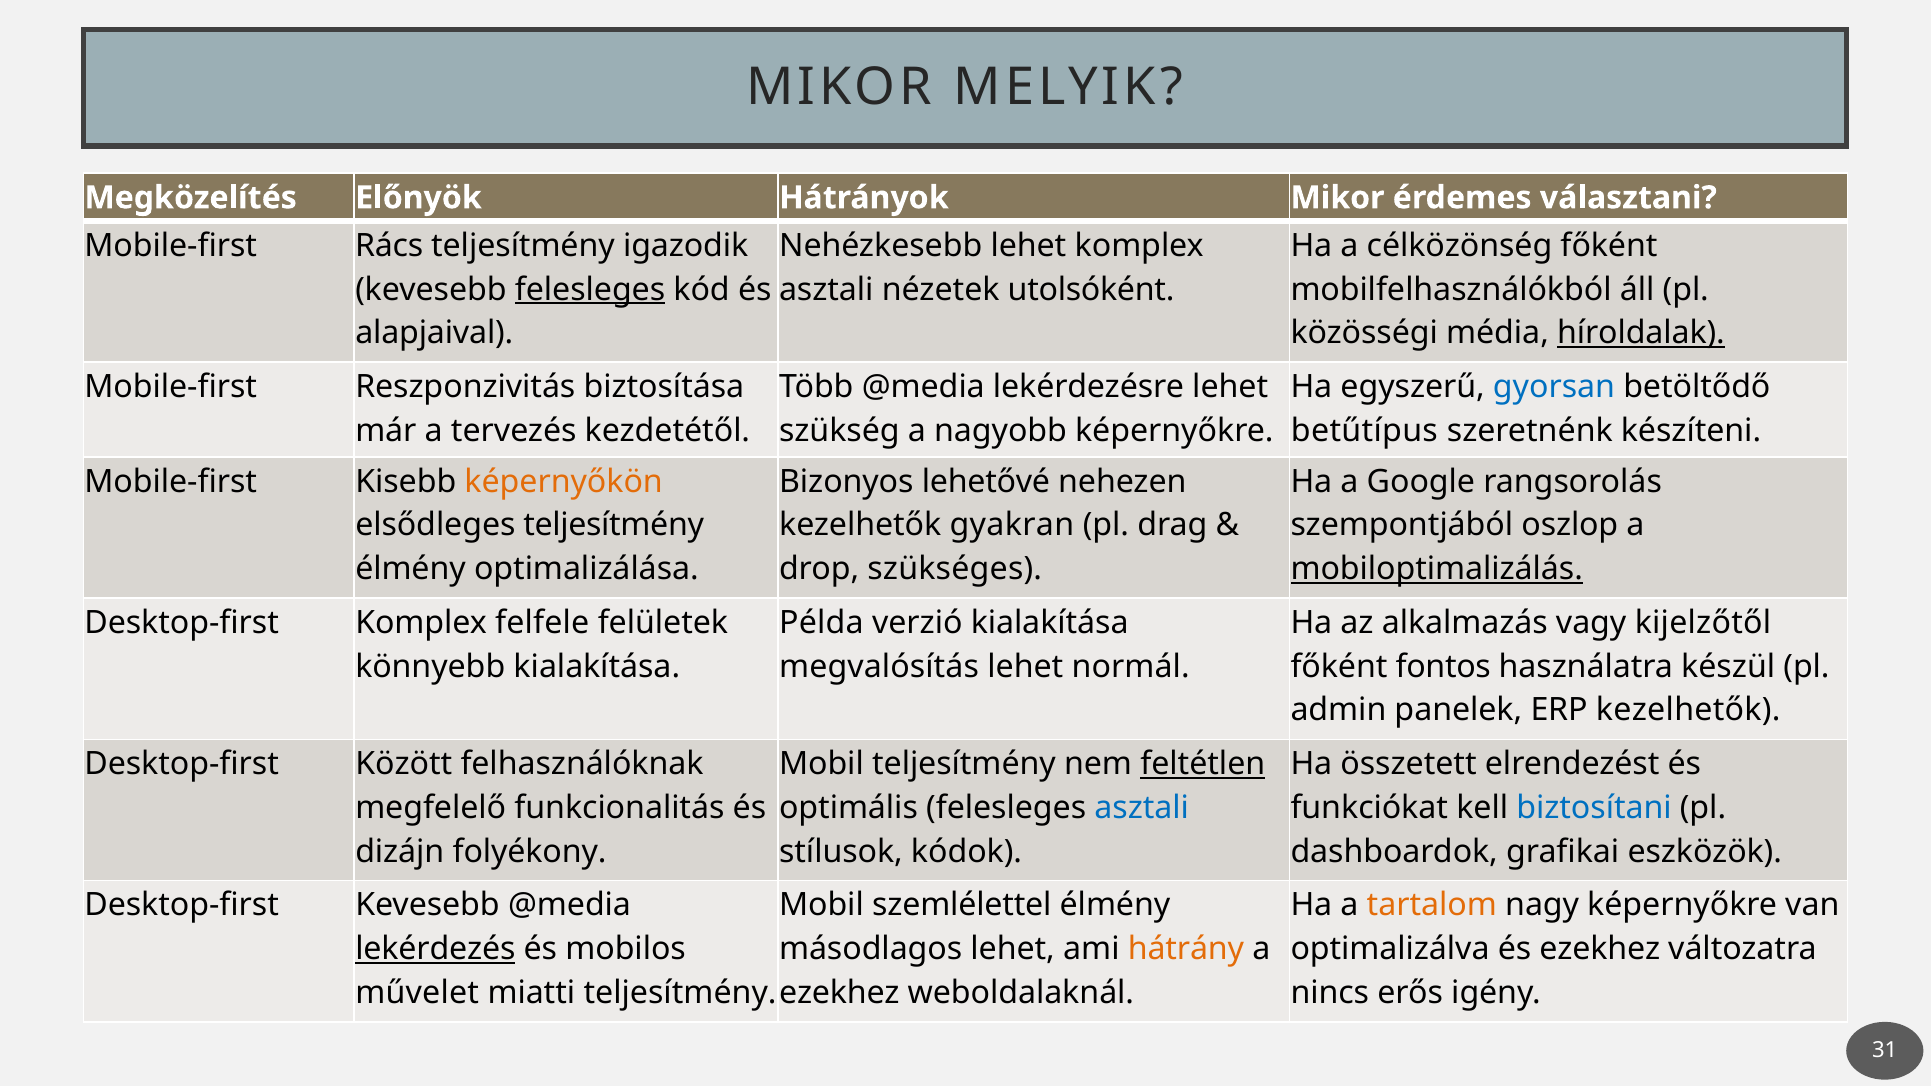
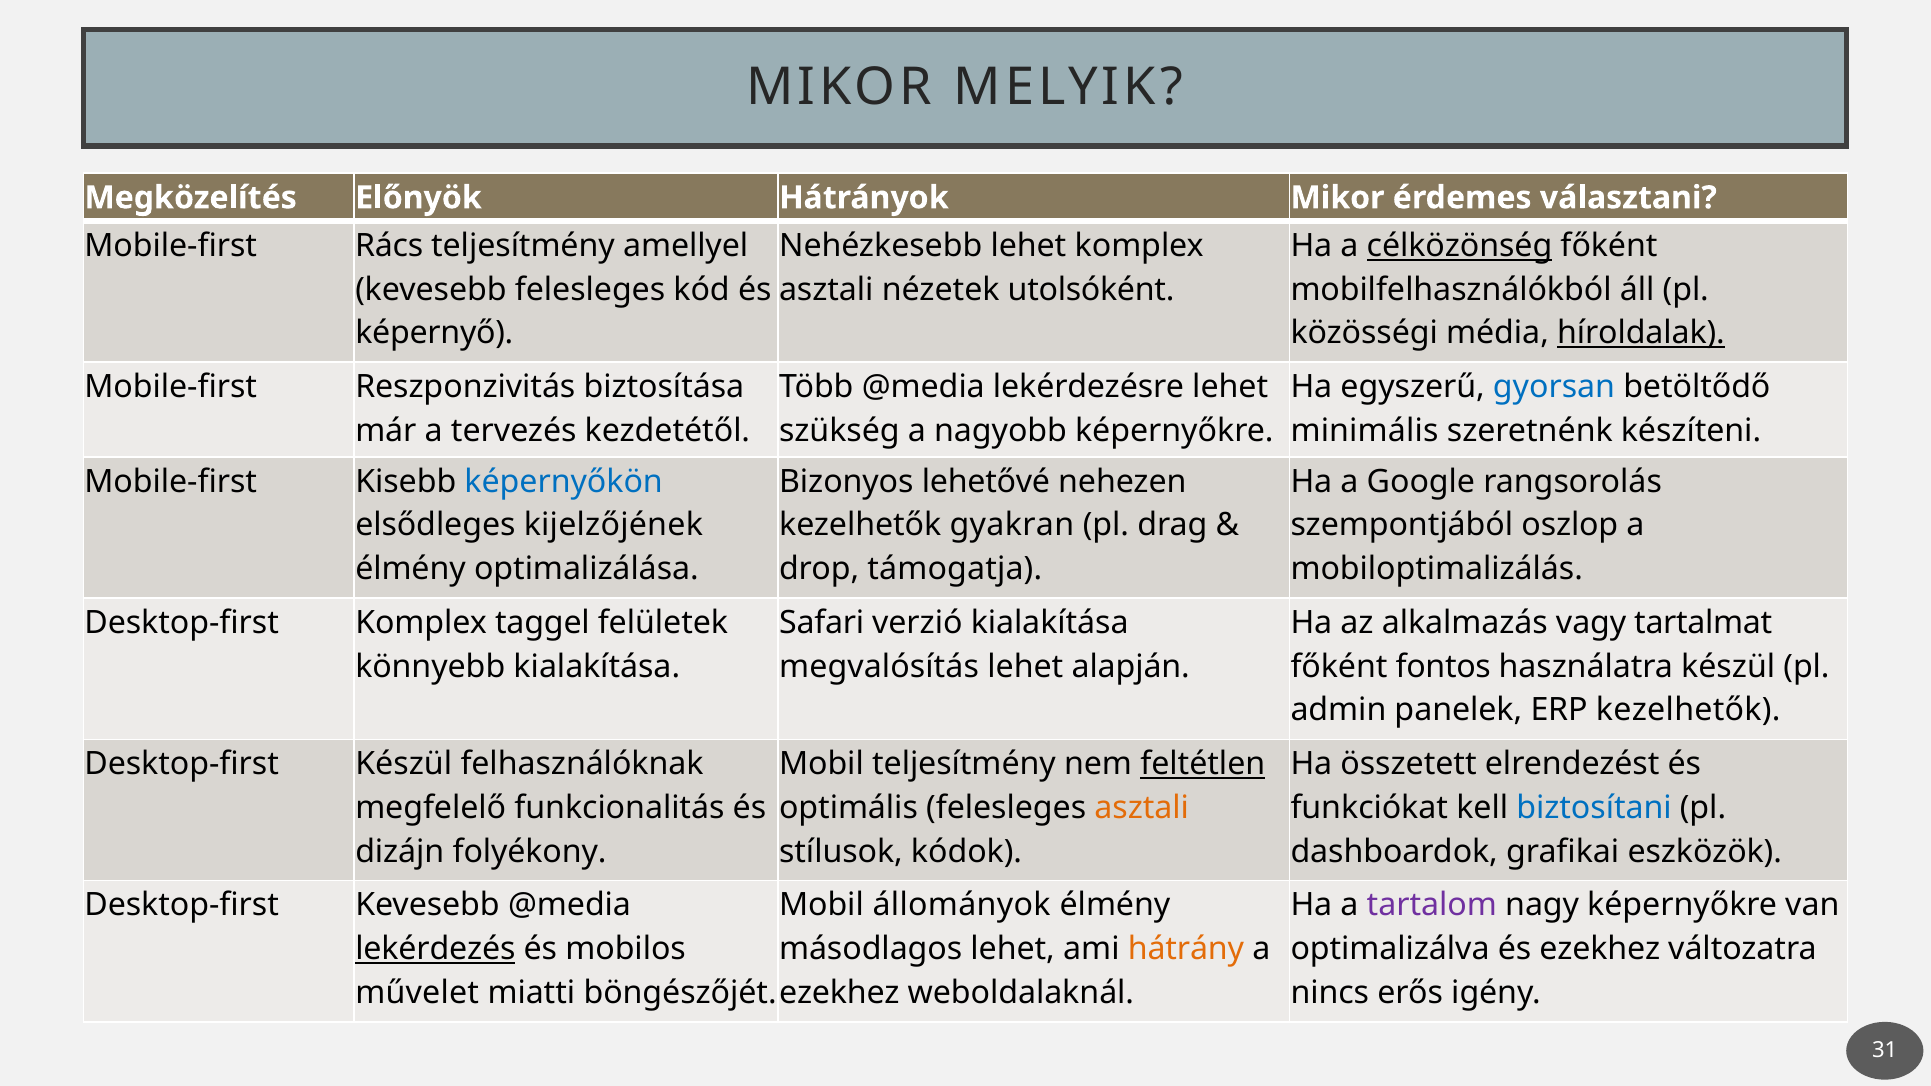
igazodik: igazodik -> amellyel
célközönség underline: none -> present
felesleges at (590, 290) underline: present -> none
alapjaival: alapjaival -> képernyő
betűtípus: betűtípus -> minimális
képernyőkön colour: orange -> blue
elsődleges teljesítmény: teljesítmény -> kijelzőjének
szükséges: szükséges -> támogatja
mobiloptimalizálás underline: present -> none
felfele: felfele -> taggel
Példa: Példa -> Safari
kijelzőtől: kijelzőtől -> tartalmat
normál: normál -> alapján
Desktop-first Között: Között -> Készül
asztali at (1142, 808) colour: blue -> orange
szemlélettel: szemlélettel -> állományok
tartalom colour: orange -> purple
miatti teljesítmény: teljesítmény -> böngészőjét
